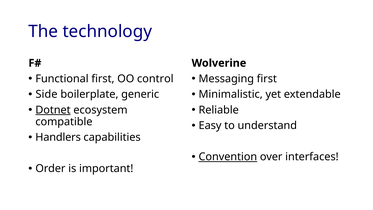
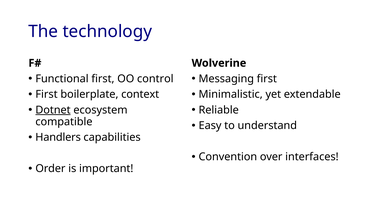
Side at (46, 94): Side -> First
generic: generic -> context
Convention underline: present -> none
